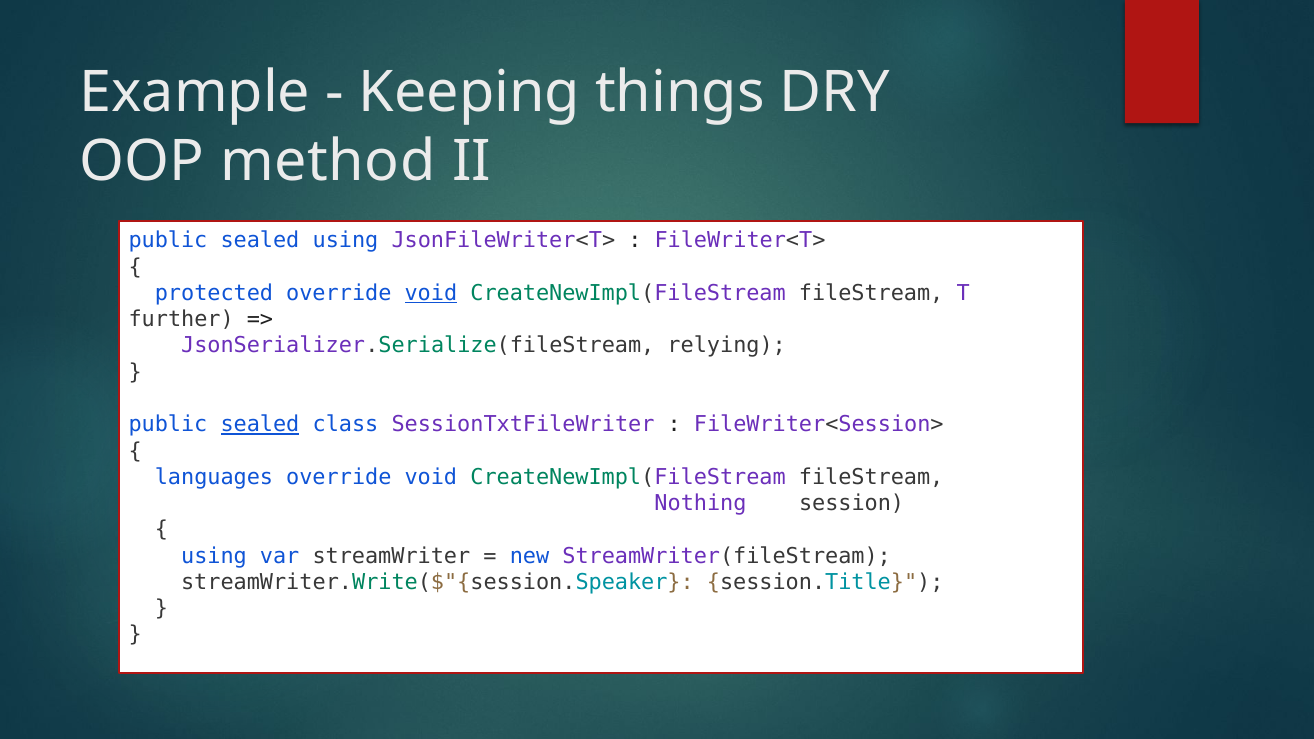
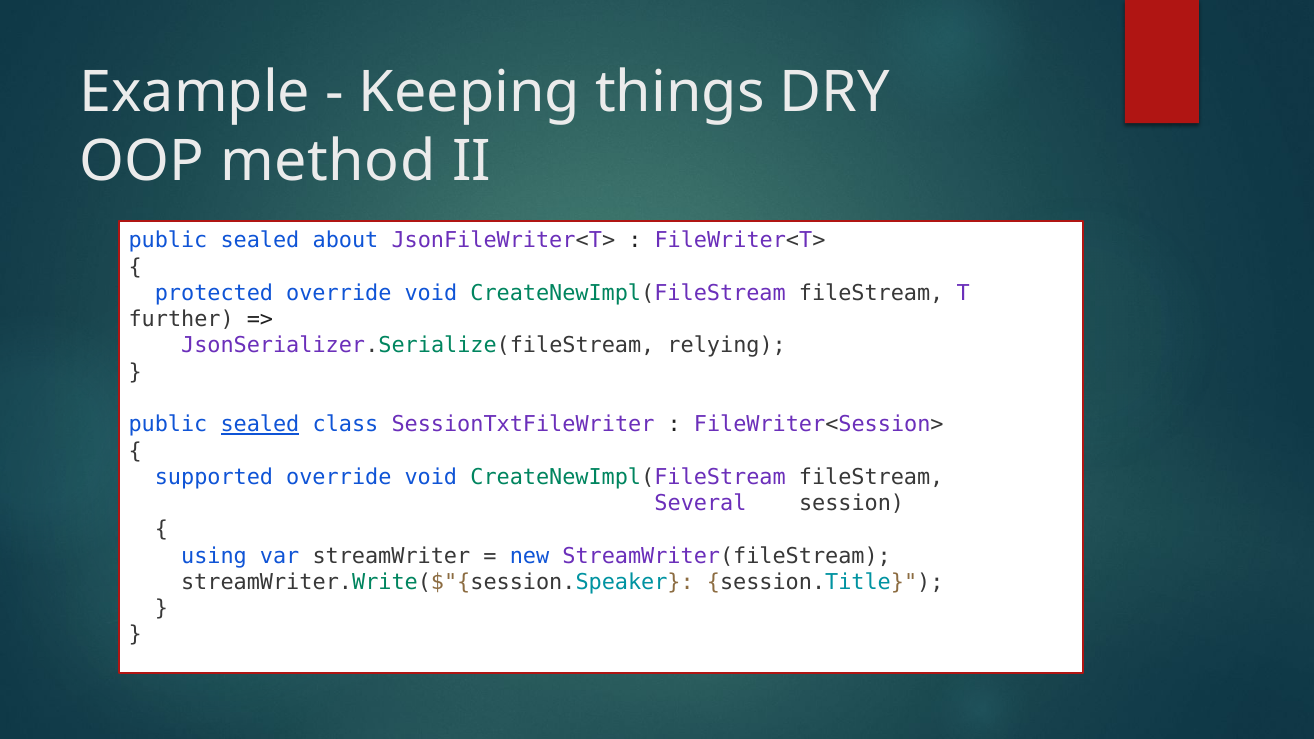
sealed using: using -> about
void at (431, 293) underline: present -> none
languages: languages -> supported
Nothing: Nothing -> Several
